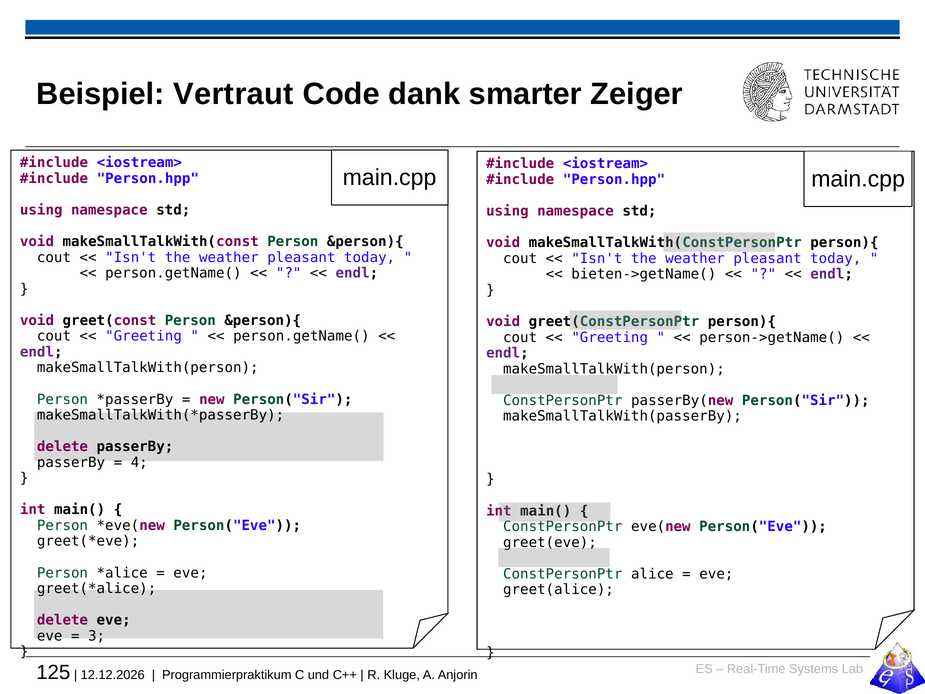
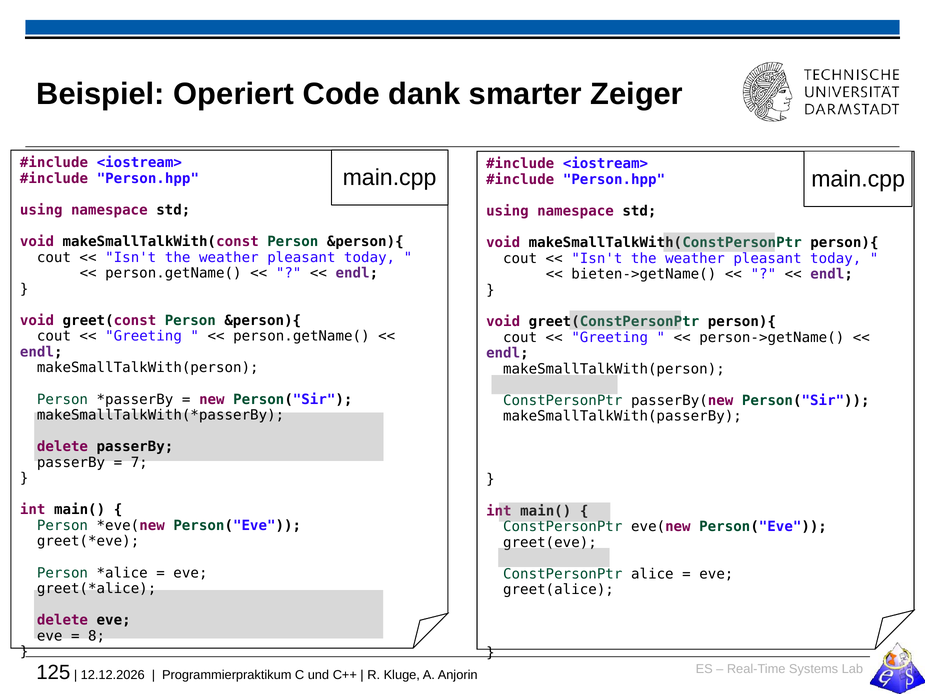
Vertraut: Vertraut -> Operiert
4: 4 -> 7
3: 3 -> 8
